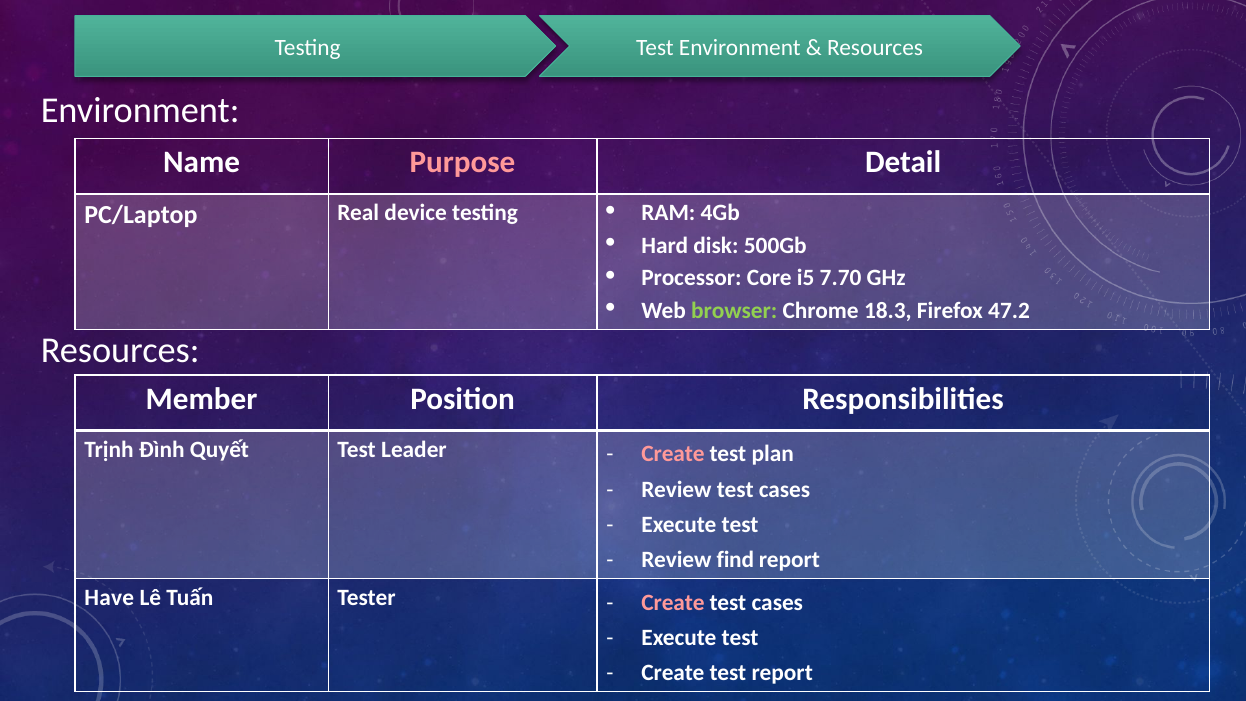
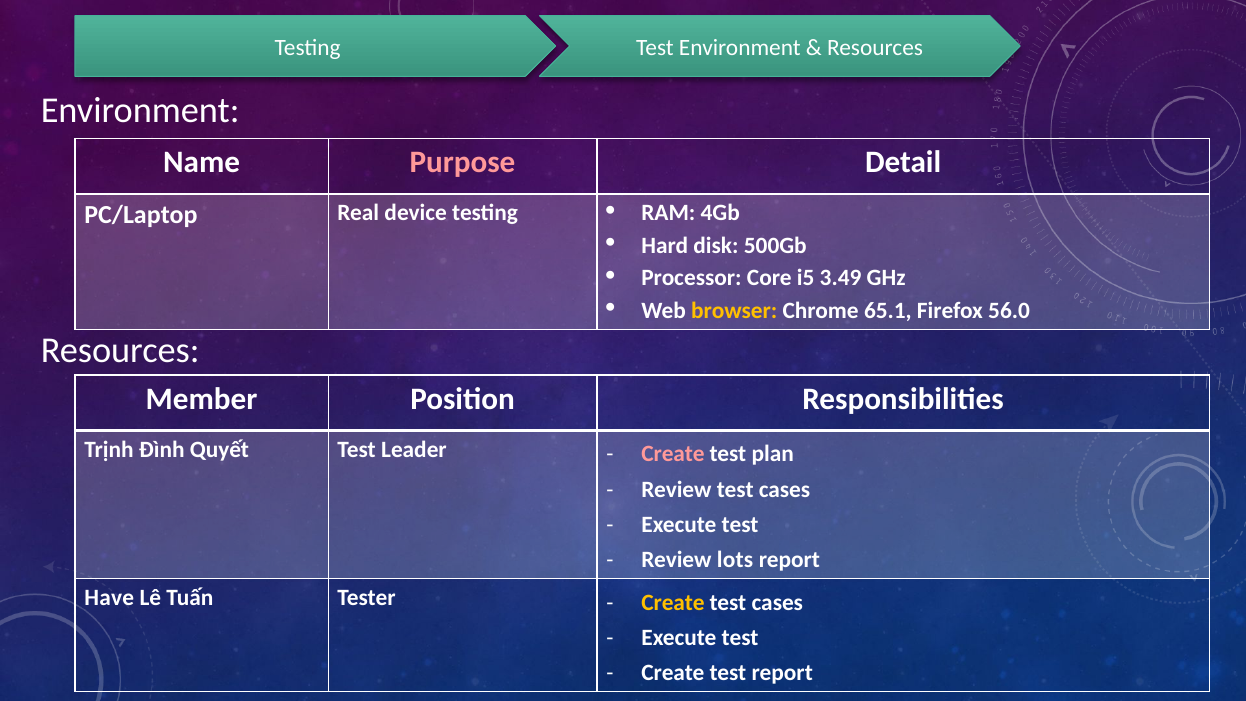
7.70: 7.70 -> 3.49
browser colour: light green -> yellow
18.3: 18.3 -> 65.1
47.2: 47.2 -> 56.0
find: find -> lots
Create at (673, 602) colour: pink -> yellow
